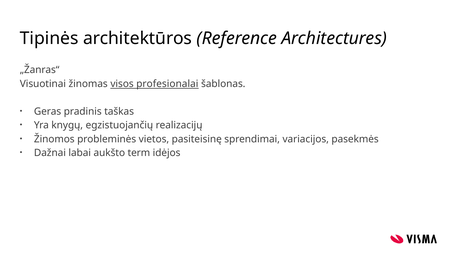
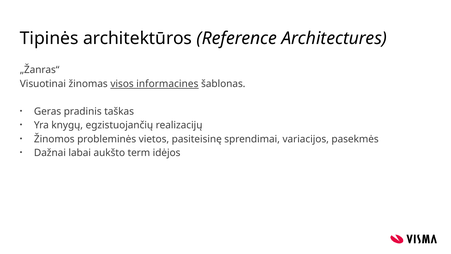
profesionalai: profesionalai -> informacines
